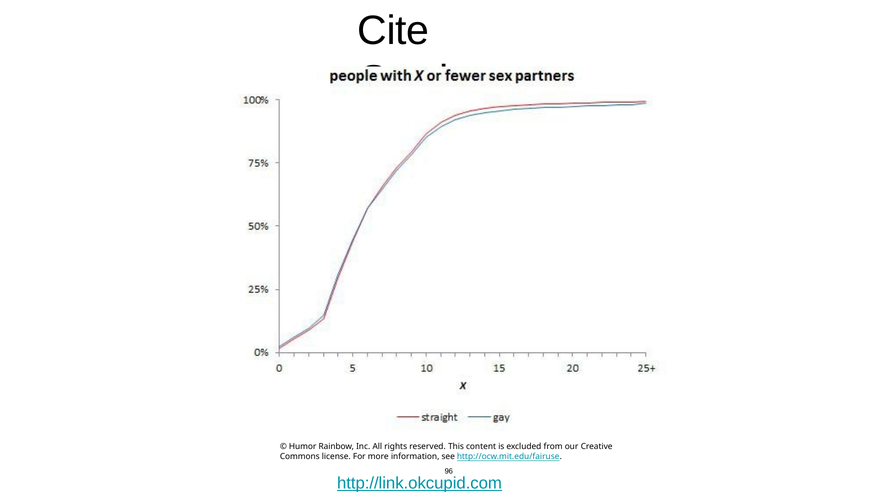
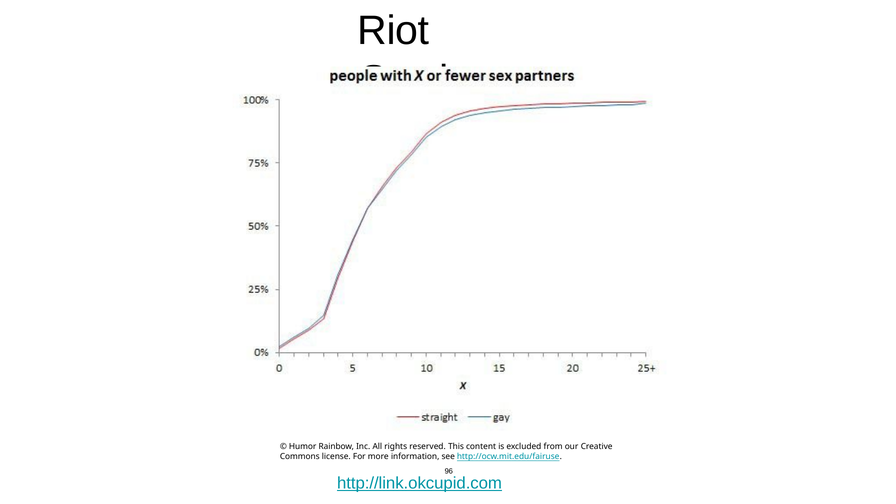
Cite: Cite -> Riot
